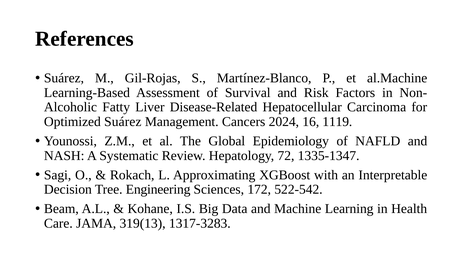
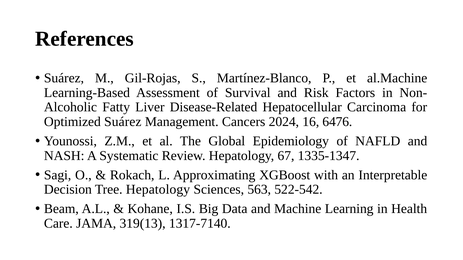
1119: 1119 -> 6476
72: 72 -> 67
Tree Engineering: Engineering -> Hepatology
172: 172 -> 563
1317-3283: 1317-3283 -> 1317-7140
